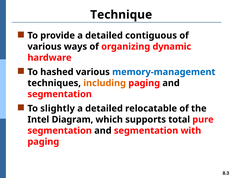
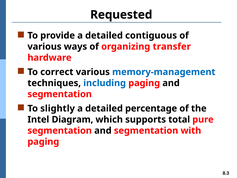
Technique: Technique -> Requested
dynamic: dynamic -> transfer
hashed: hashed -> correct
including colour: orange -> blue
relocatable: relocatable -> percentage
